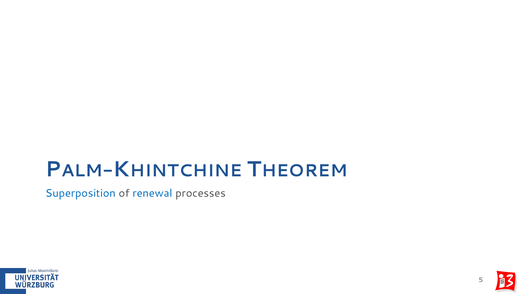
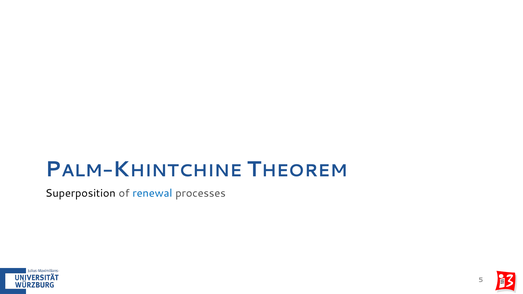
Superposition colour: blue -> black
